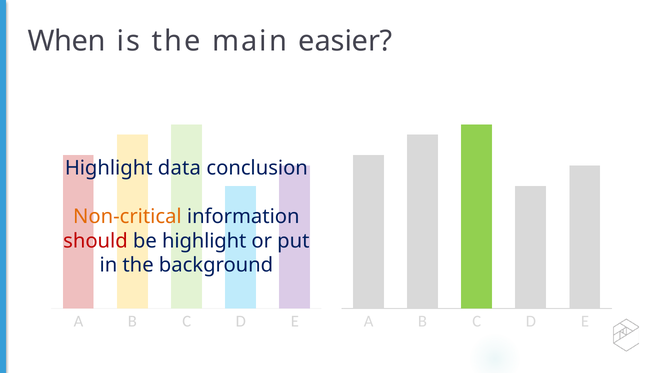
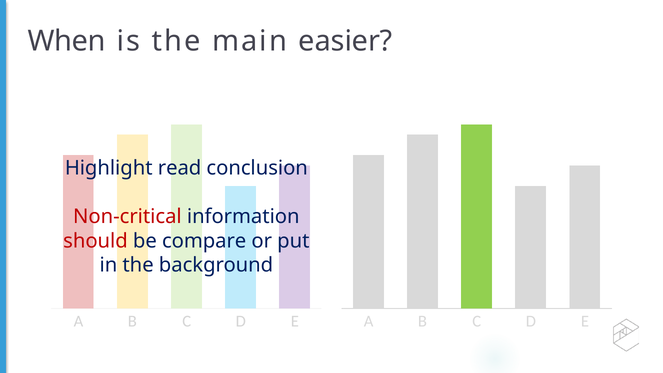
data: data -> read
Non-critical colour: orange -> red
be highlight: highlight -> compare
